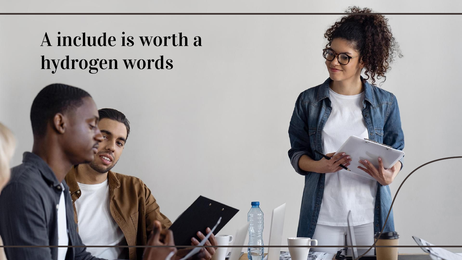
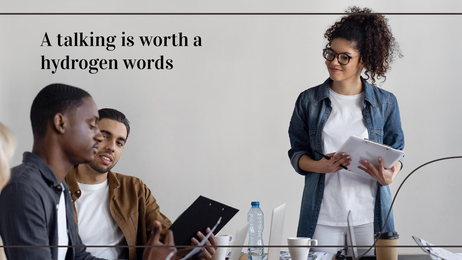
include: include -> talking
